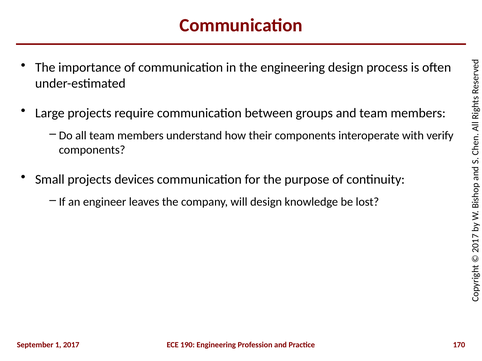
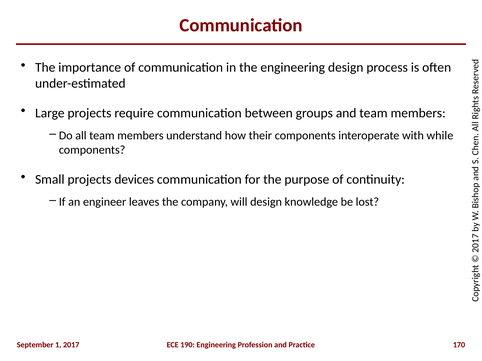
verify: verify -> while
